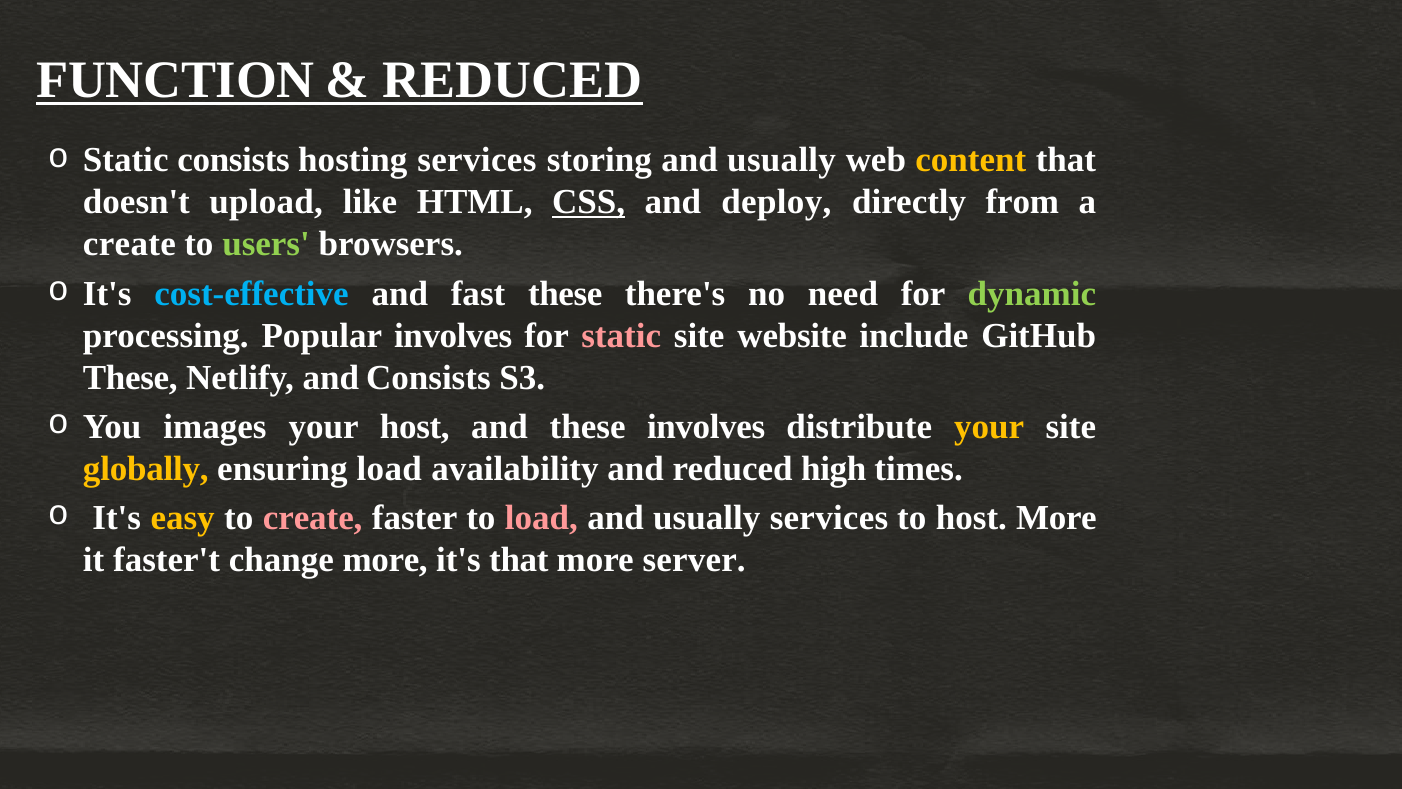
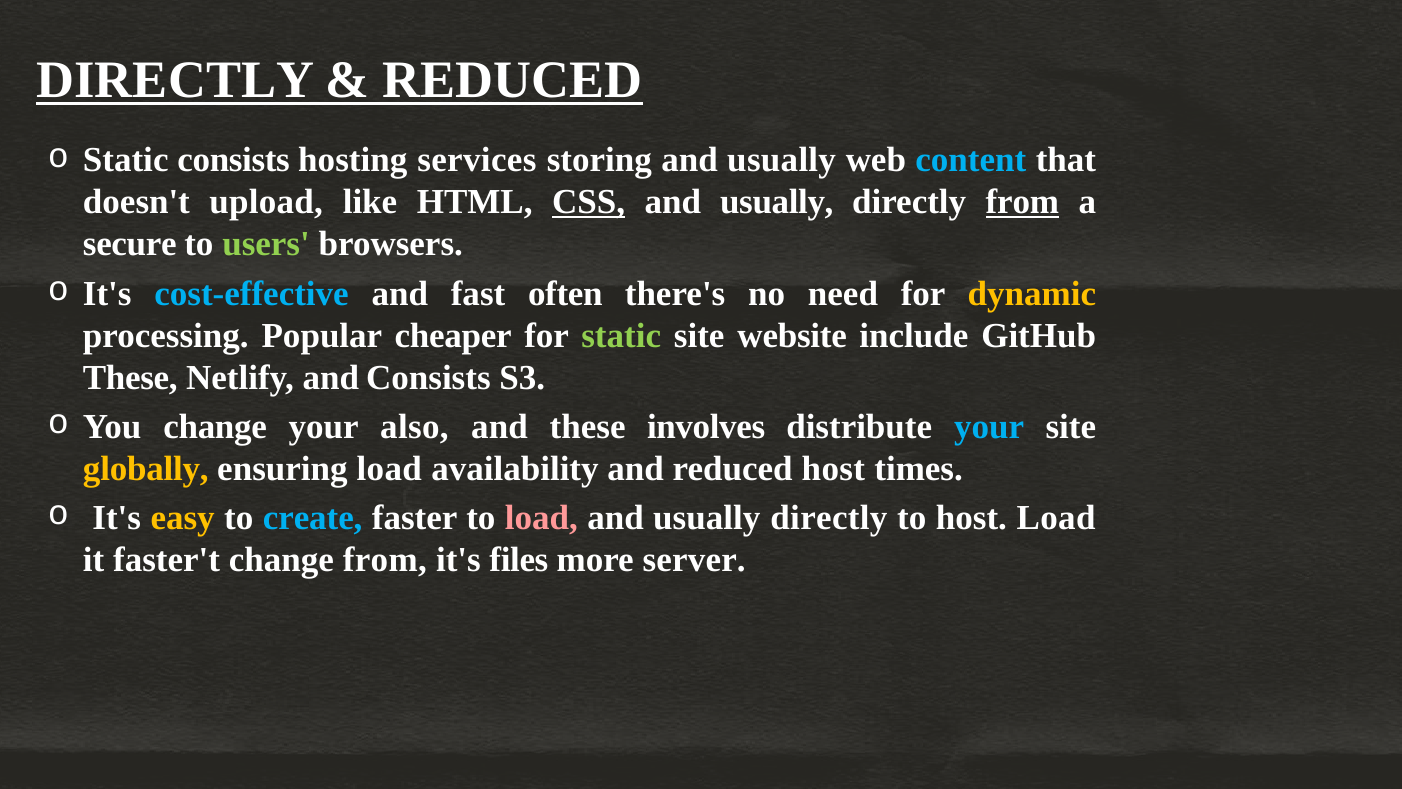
FUNCTION at (175, 80): FUNCTION -> DIRECTLY
content colour: yellow -> light blue
deploy at (776, 202): deploy -> usually
from at (1022, 202) underline: none -> present
create at (129, 244): create -> secure
fast these: these -> often
dynamic colour: light green -> yellow
Popular involves: involves -> cheaper
static at (621, 335) colour: pink -> light green
You images: images -> change
your host: host -> also
your at (989, 427) colour: yellow -> light blue
reduced high: high -> host
create at (313, 518) colour: pink -> light blue
services at (829, 518): services -> directly
host More: More -> Load
change more: more -> from
it's that: that -> files
